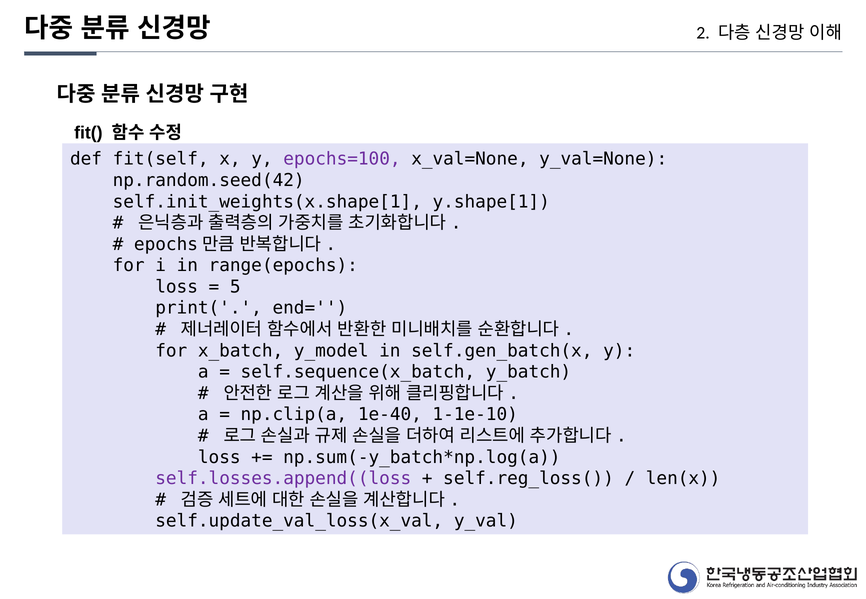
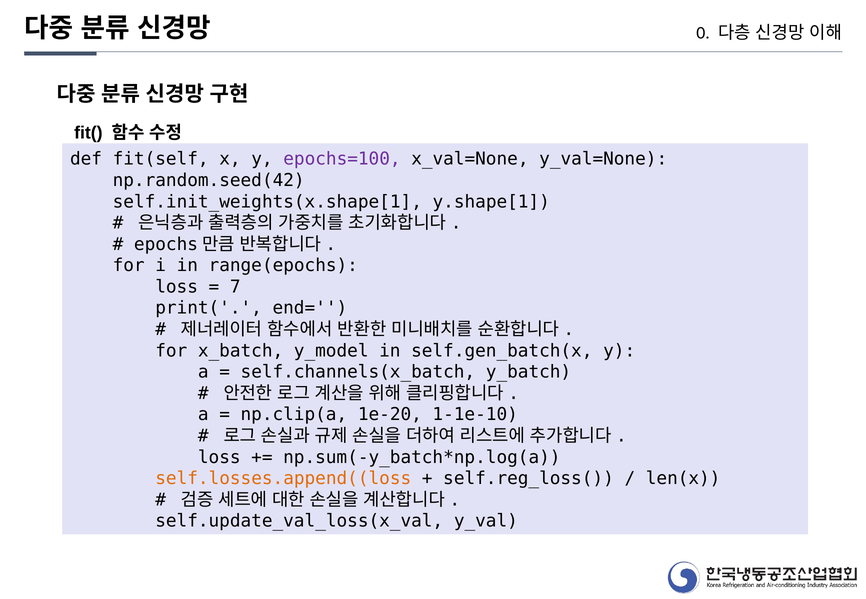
2: 2 -> 0
5: 5 -> 7
self.sequence(x_batch: self.sequence(x_batch -> self.channels(x_batch
1e-40: 1e-40 -> 1e-20
self.losses.append((loss colour: purple -> orange
